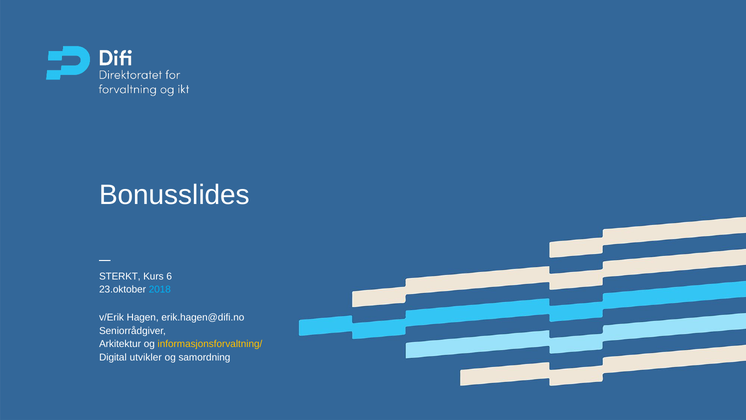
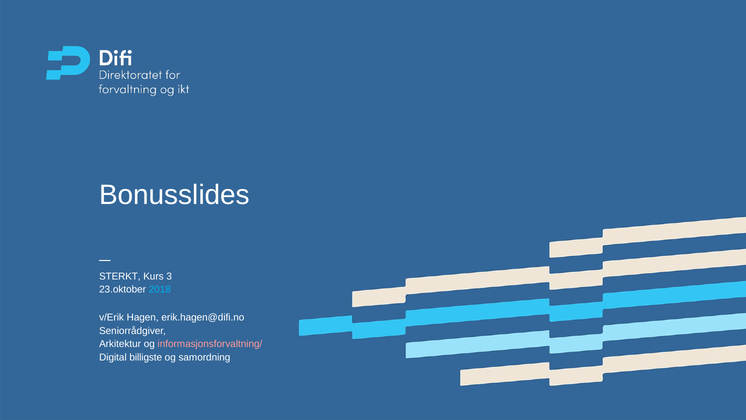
6: 6 -> 3
informasjonsforvaltning/ colour: yellow -> pink
utvikler: utvikler -> billigste
